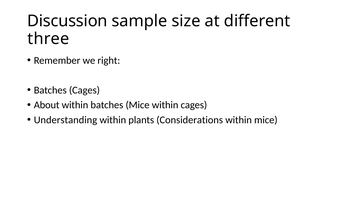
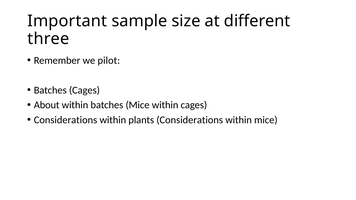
Discussion: Discussion -> Important
right: right -> pilot
Understanding at (65, 120): Understanding -> Considerations
